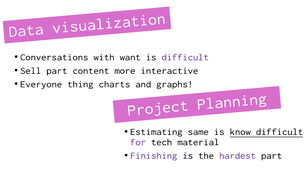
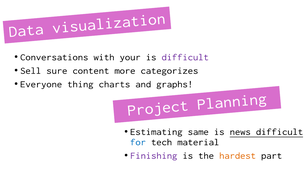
want: want -> your
Sell part: part -> sure
interactive: interactive -> categorizes
know: know -> news
for colour: purple -> blue
hardest colour: purple -> orange
